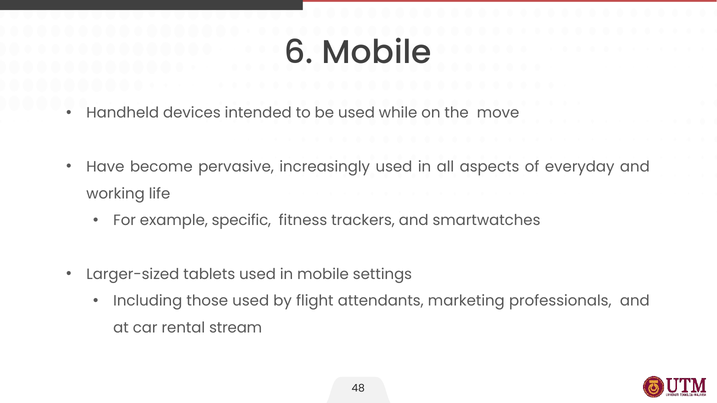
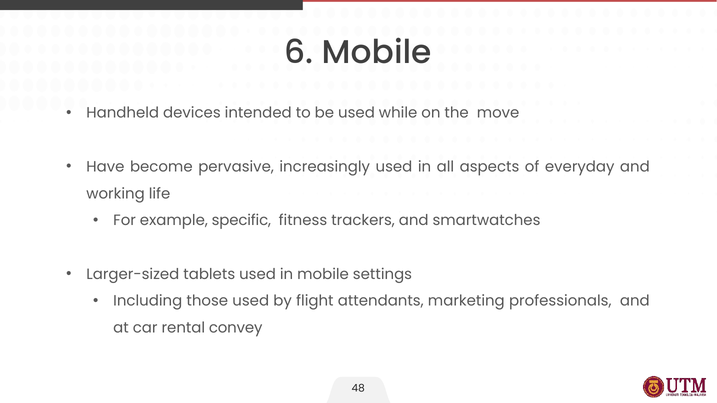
stream: stream -> convey
